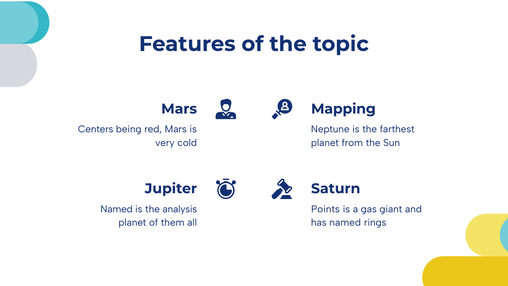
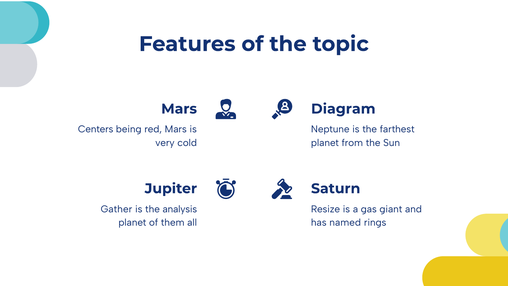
Mapping: Mapping -> Diagram
Named at (117, 209): Named -> Gather
Points: Points -> Resize
